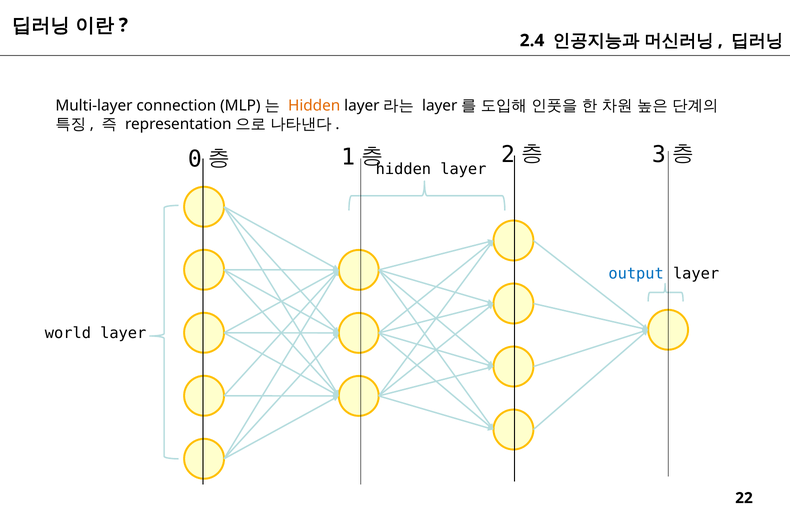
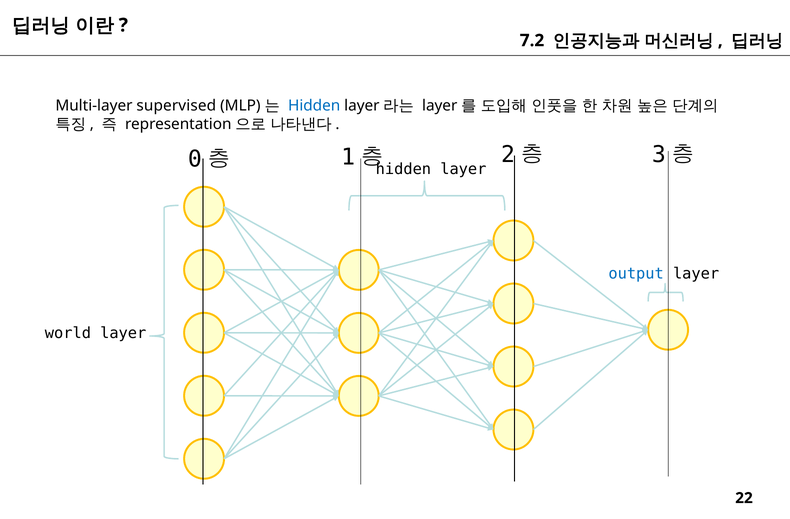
2.4: 2.4 -> 7.2
connection: connection -> supervised
Hidden at (314, 105) colour: orange -> blue
